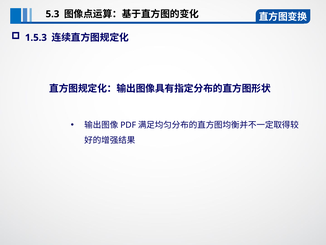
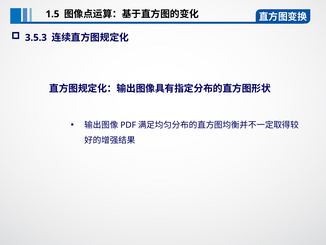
5.3: 5.3 -> 1.5
1.5.3: 1.5.3 -> 3.5.3
